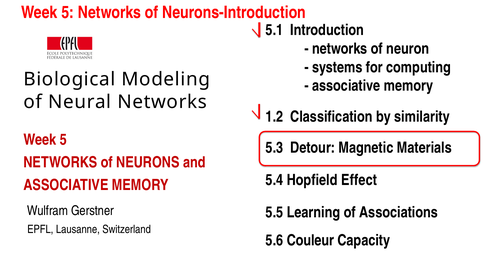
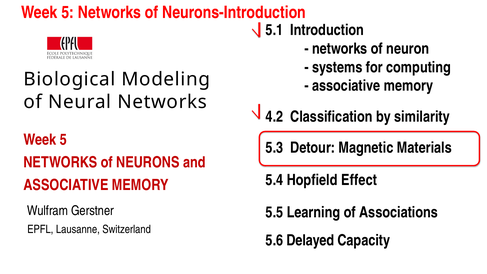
1.2: 1.2 -> 4.2
Couleur: Couleur -> Delayed
